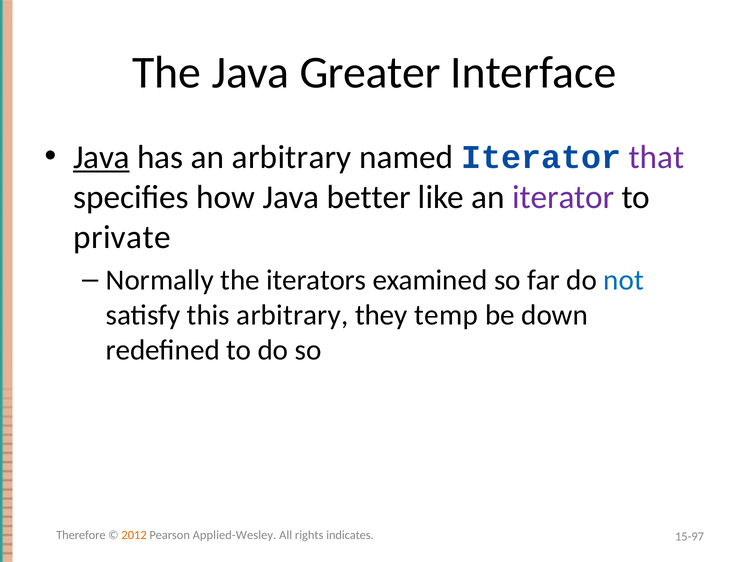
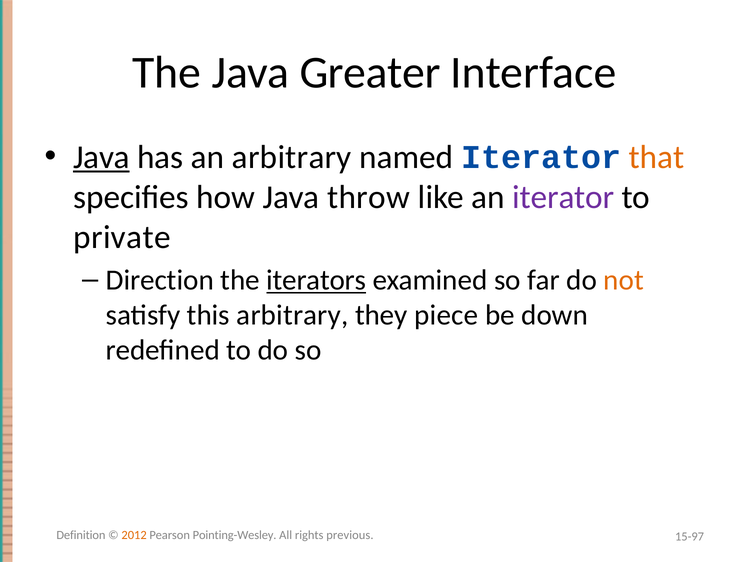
that colour: purple -> orange
better: better -> throw
Normally: Normally -> Direction
iterators underline: none -> present
not colour: blue -> orange
temp: temp -> piece
Therefore: Therefore -> Definition
Applied-Wesley: Applied-Wesley -> Pointing-Wesley
indicates: indicates -> previous
